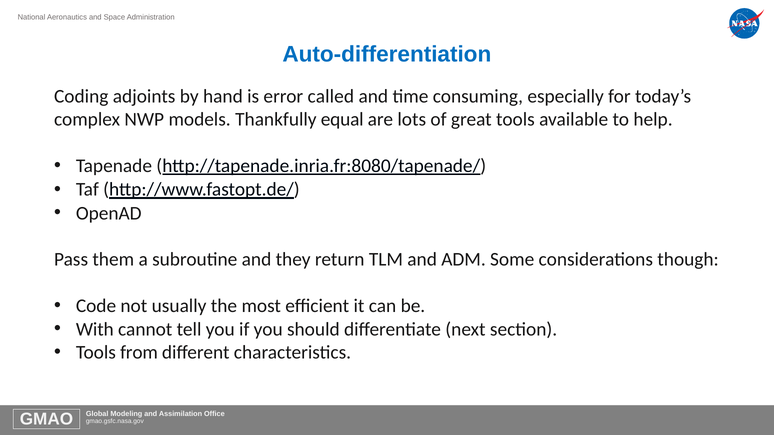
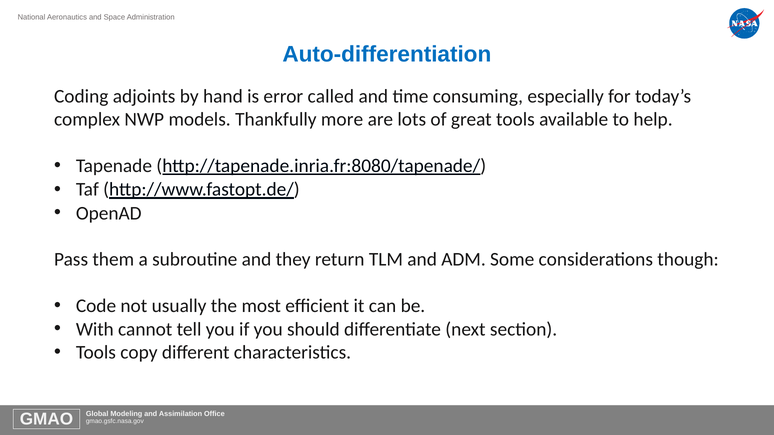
equal: equal -> more
from: from -> copy
